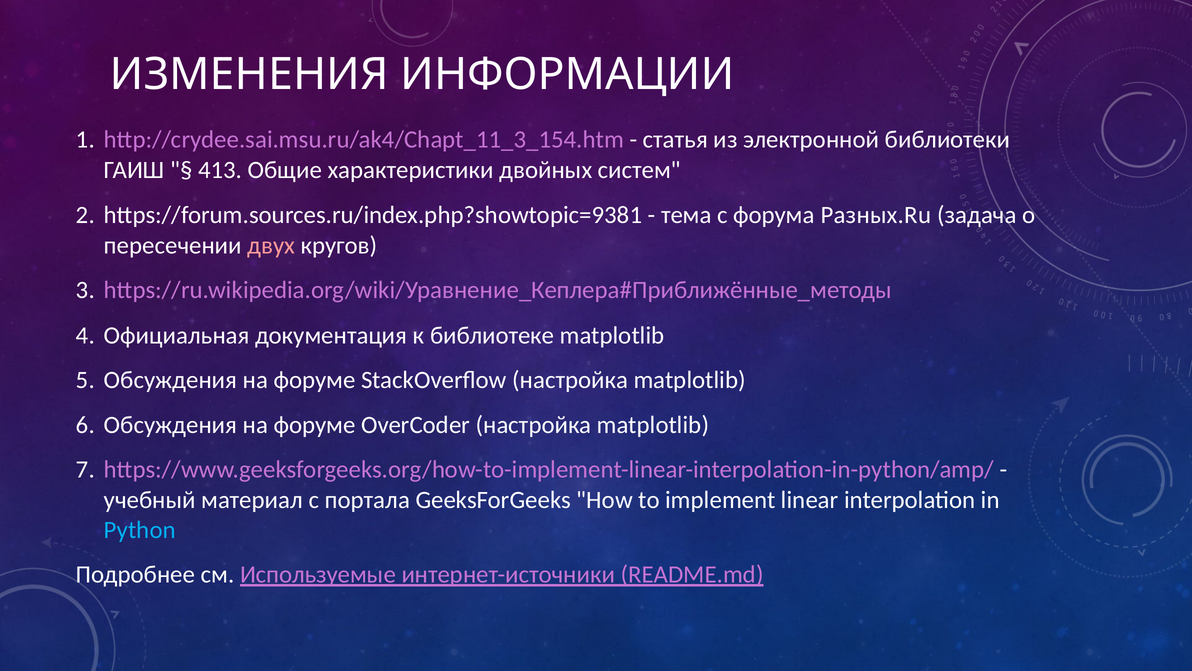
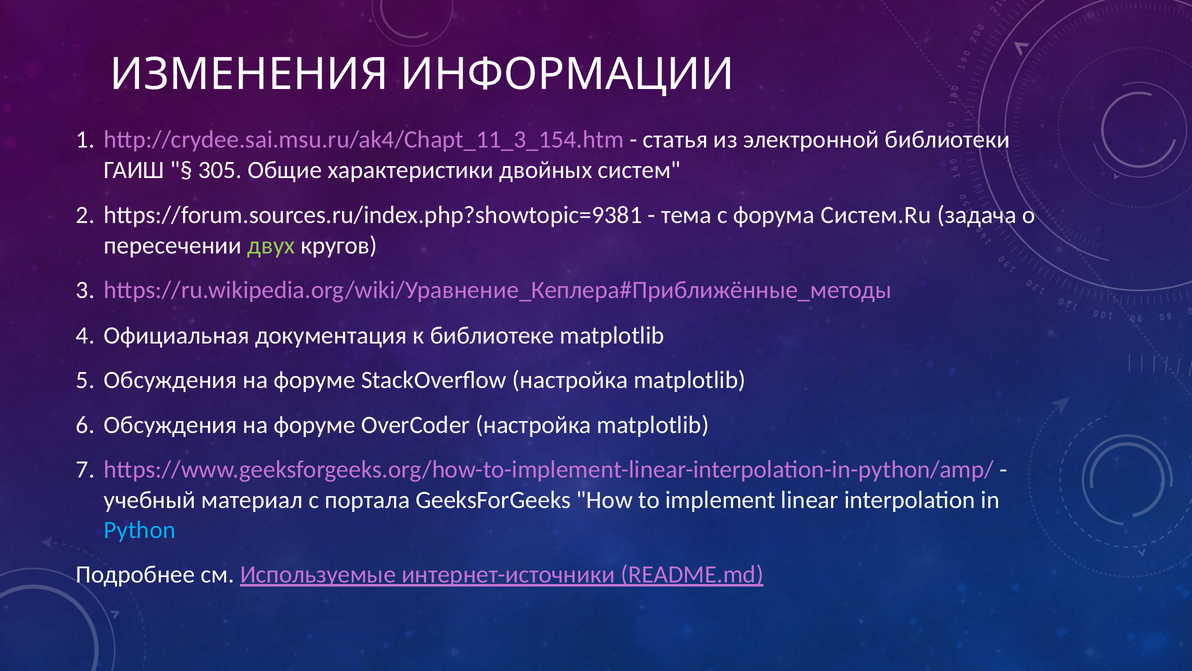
413: 413 -> 305
Разных.Ru: Разных.Ru -> Систем.Ru
двух colour: pink -> light green
